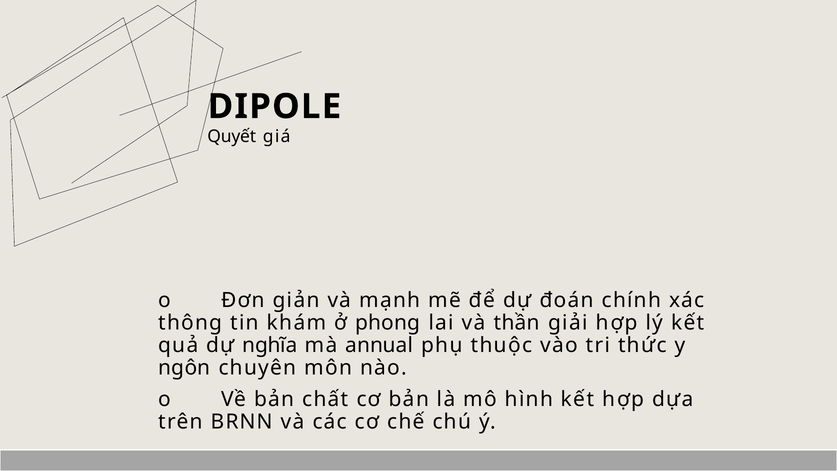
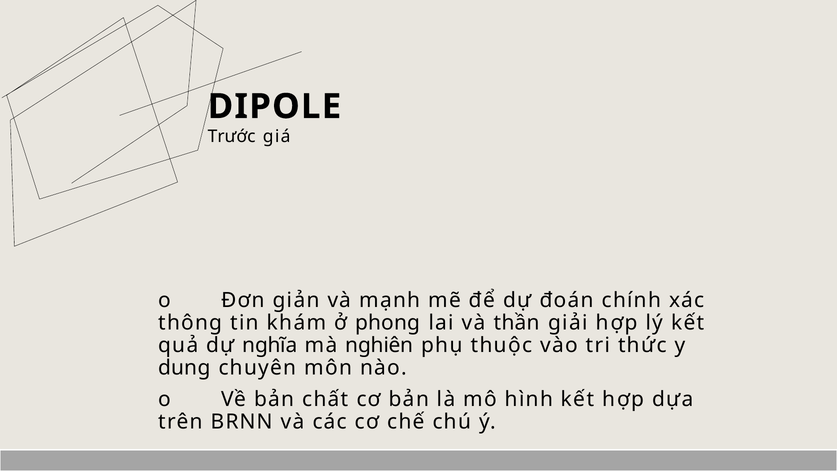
Quyết: Quyết -> Trước
annual: annual -> nghiên
ngôn: ngôn -> dung
